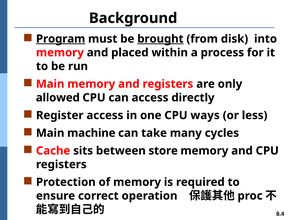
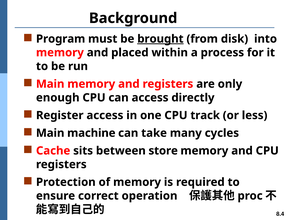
Program underline: present -> none
allowed: allowed -> enough
ways: ways -> track
